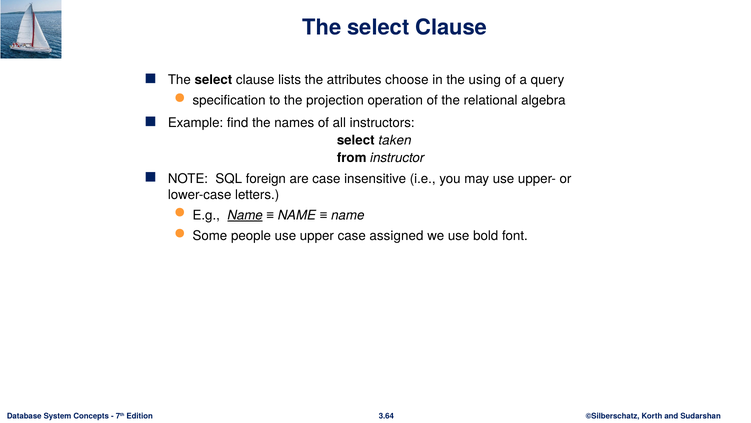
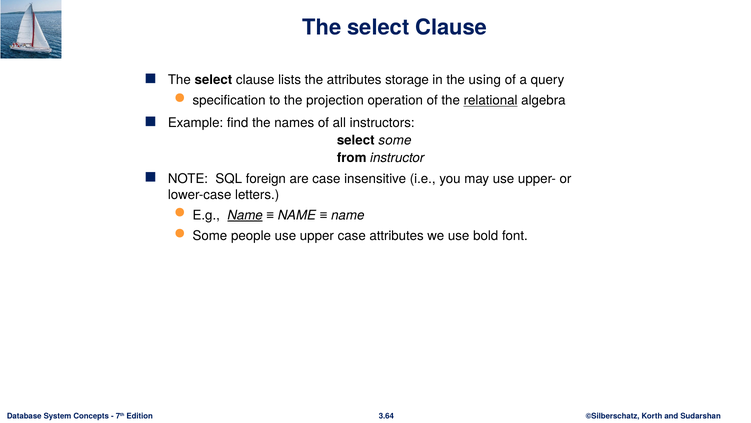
choose: choose -> storage
relational underline: none -> present
select taken: taken -> some
case assigned: assigned -> attributes
